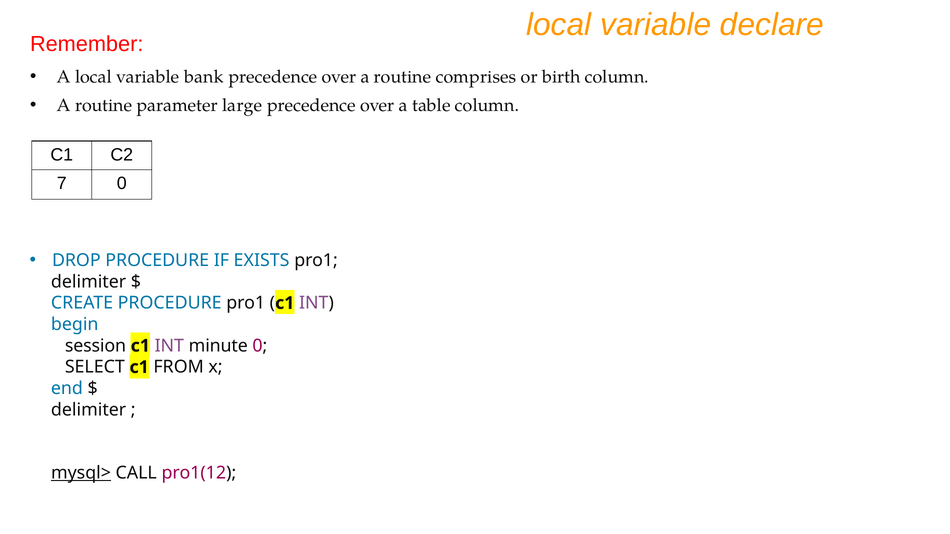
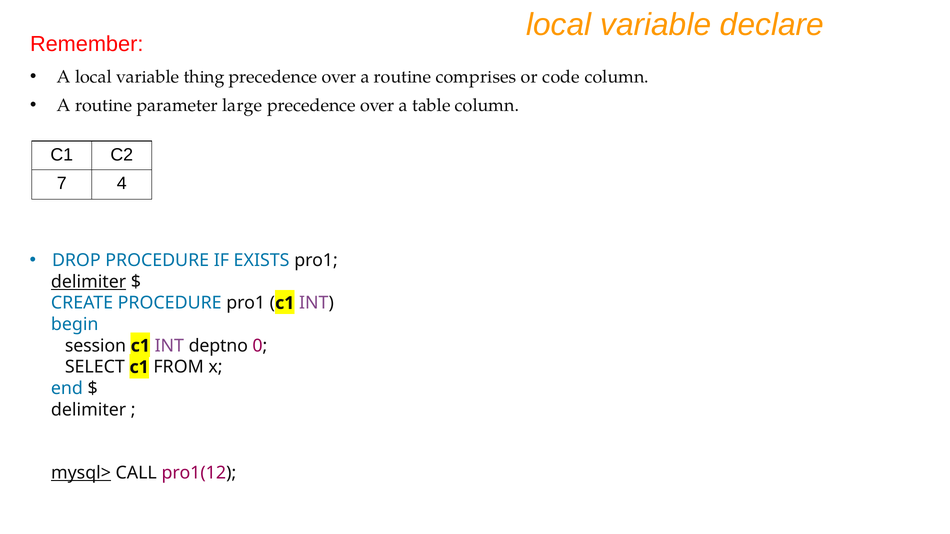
bank: bank -> thing
birth: birth -> code
7 0: 0 -> 4
delimiter at (89, 282) underline: none -> present
minute: minute -> deptno
